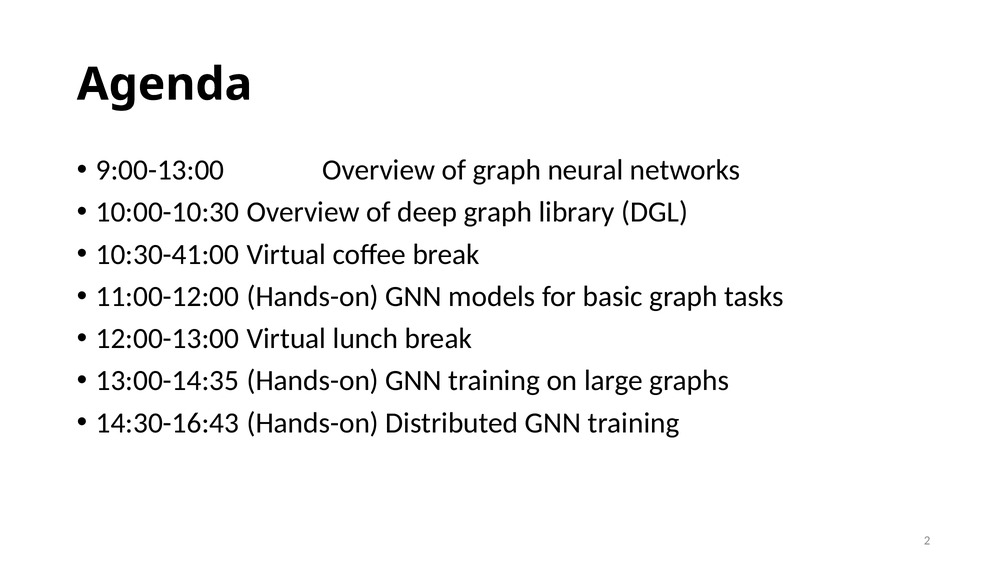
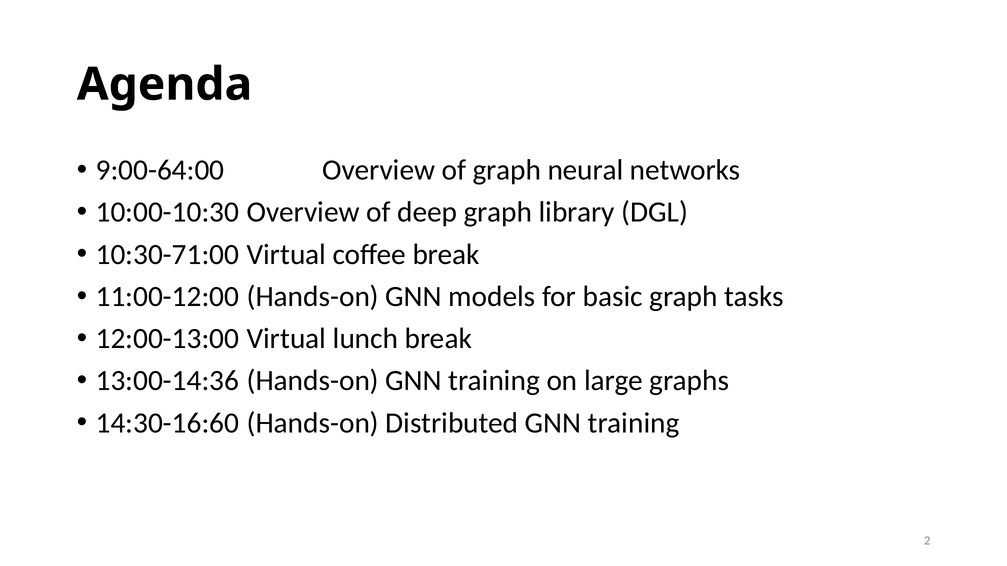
9:00-13:00: 9:00-13:00 -> 9:00-64:00
10:30-41:00: 10:30-41:00 -> 10:30-71:00
13:00-14:35: 13:00-14:35 -> 13:00-14:36
14:30-16:43: 14:30-16:43 -> 14:30-16:60
